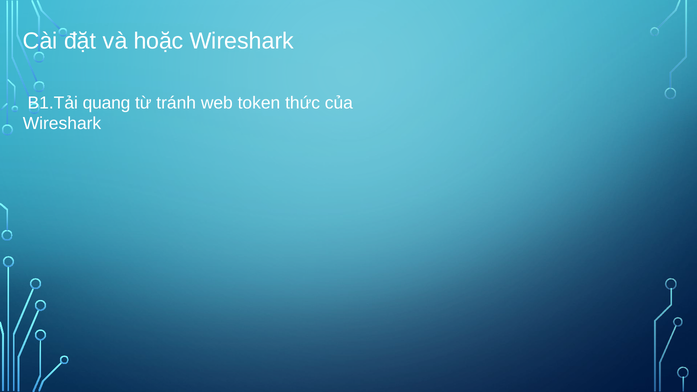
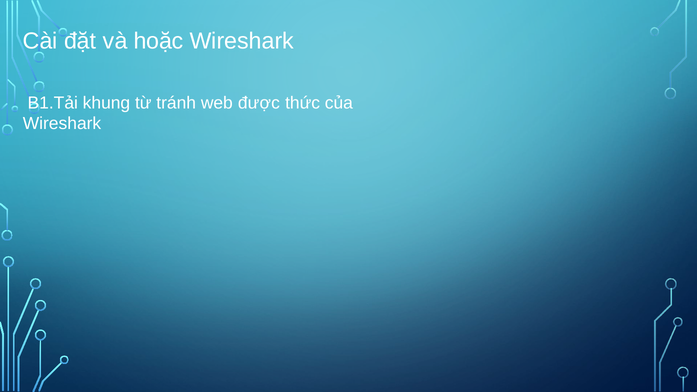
quang: quang -> khung
token: token -> được
